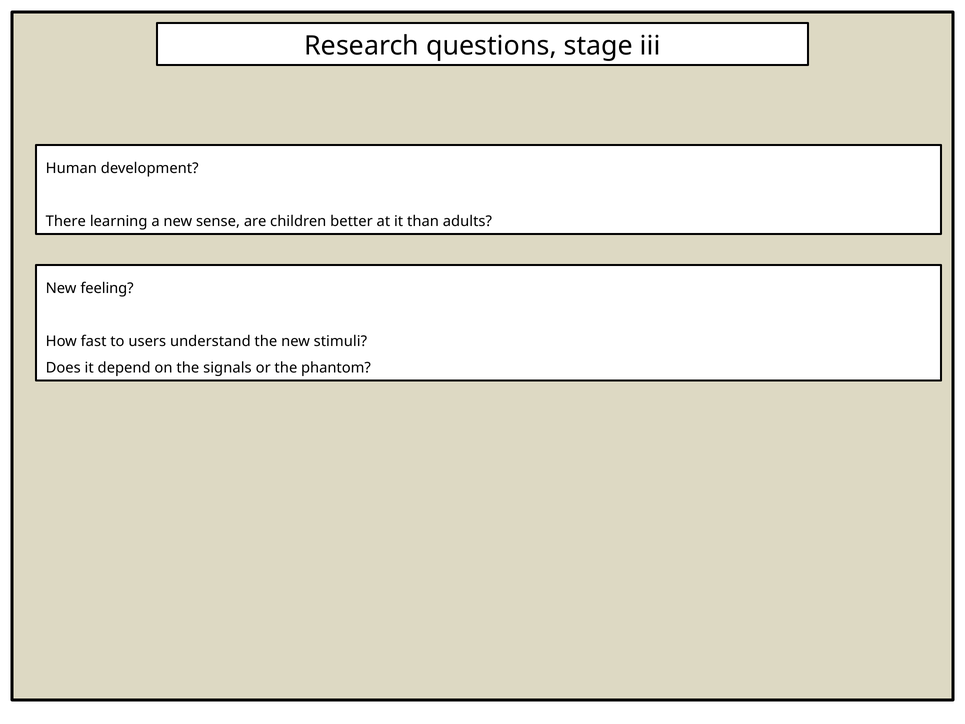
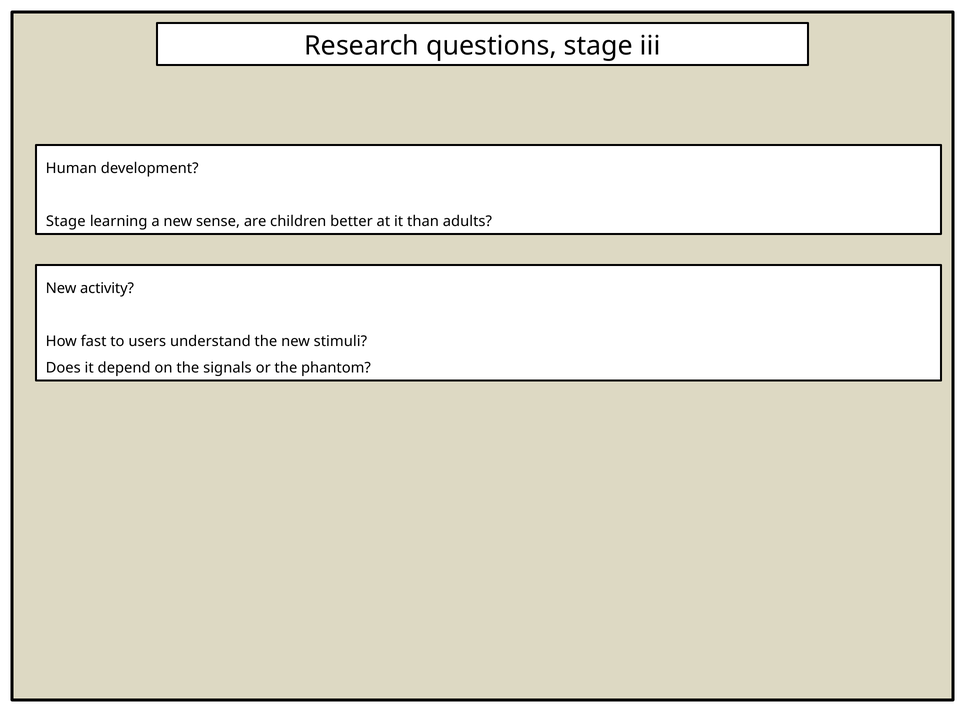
There at (66, 221): There -> Stage
feeling: feeling -> activity
